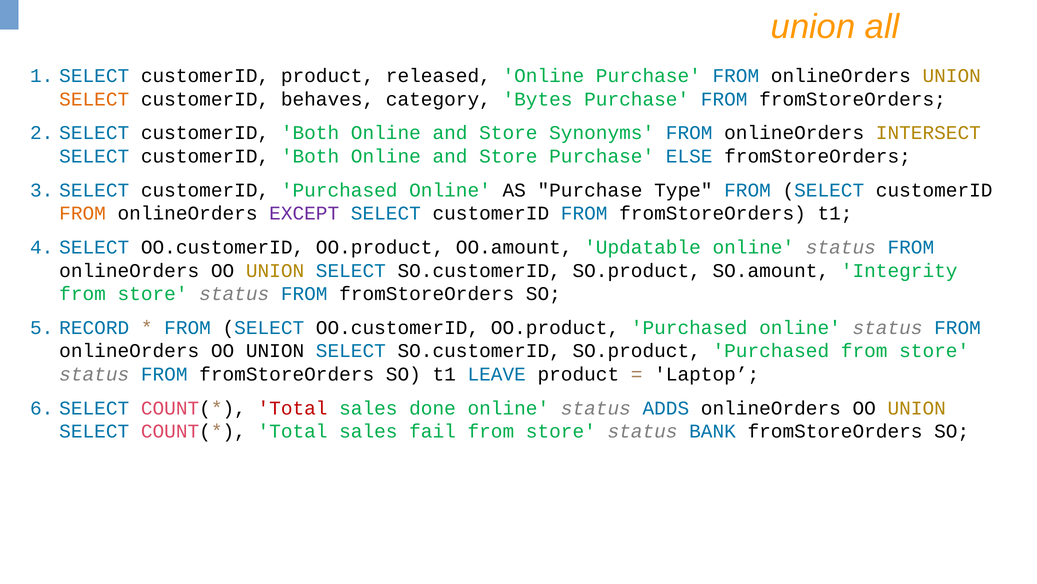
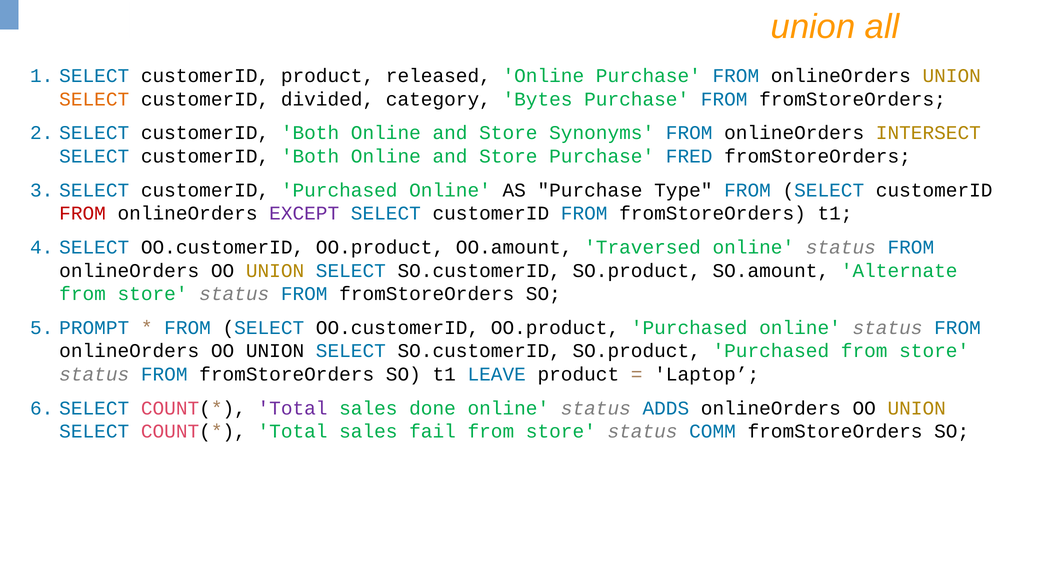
behaves: behaves -> divided
ELSE: ELSE -> FRED
FROM at (83, 213) colour: orange -> red
Updatable: Updatable -> Traversed
Integrity: Integrity -> Alternate
RECORD: RECORD -> PROMPT
Total at (293, 408) colour: red -> purple
BANK: BANK -> COMM
